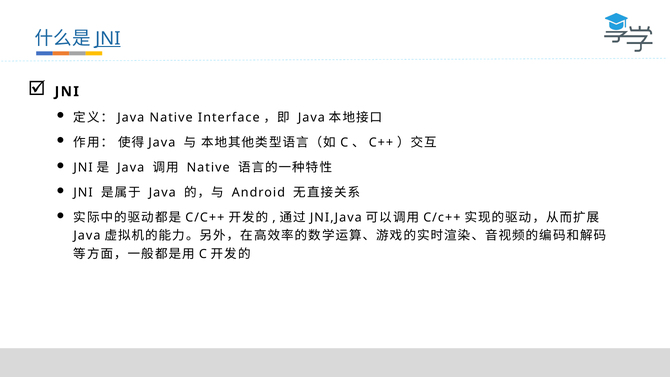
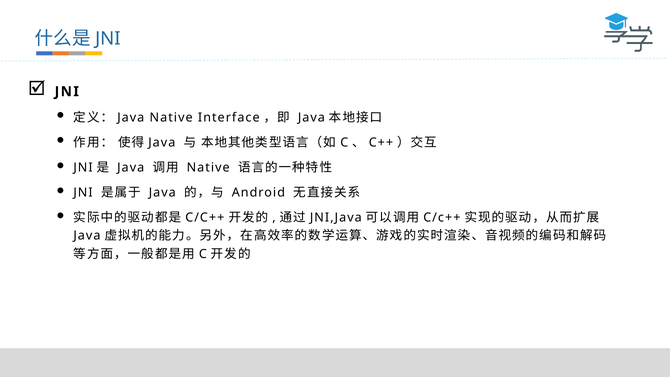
JNI at (108, 39) underline: present -> none
